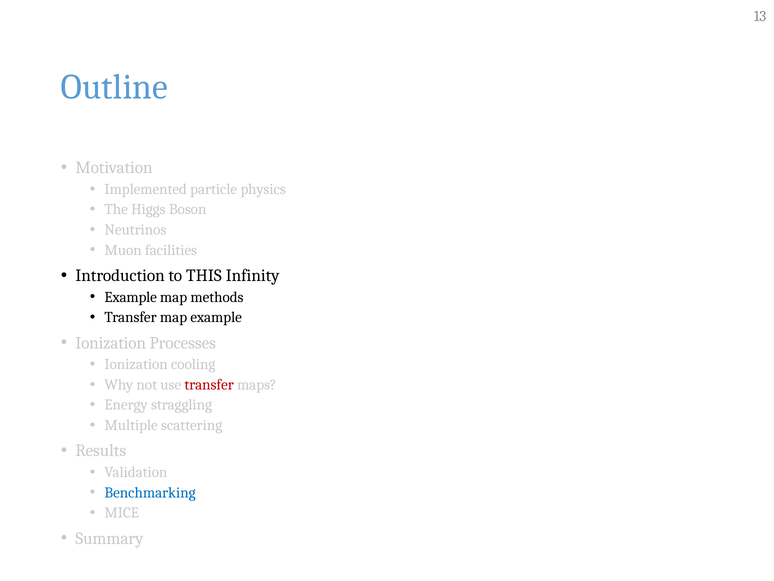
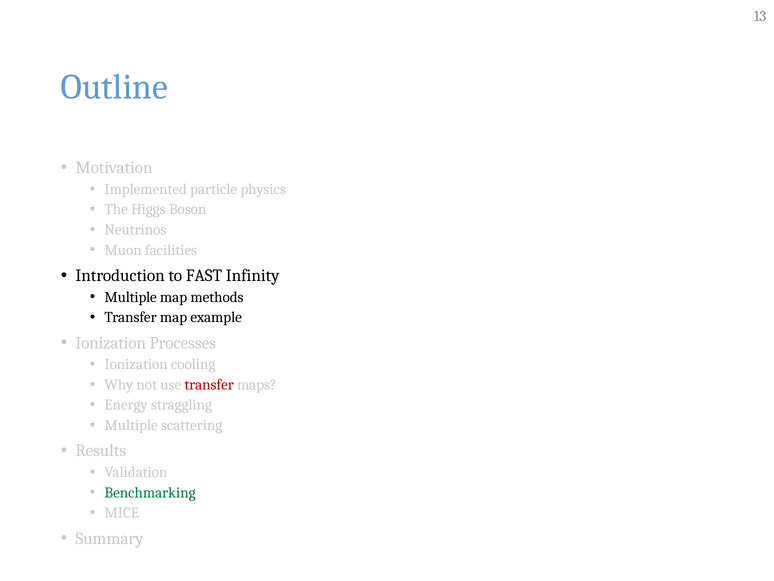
THIS: THIS -> FAST
Example at (131, 297): Example -> Multiple
Benchmarking colour: blue -> green
